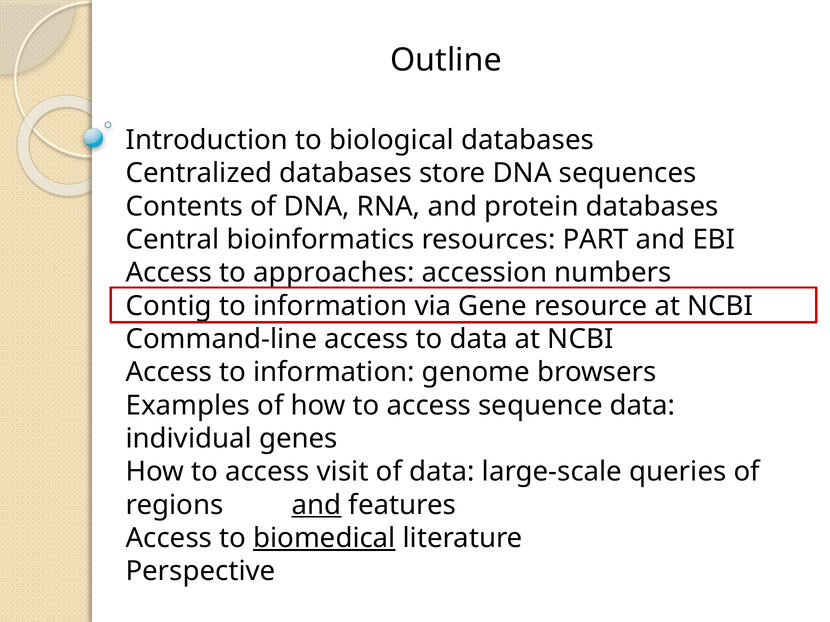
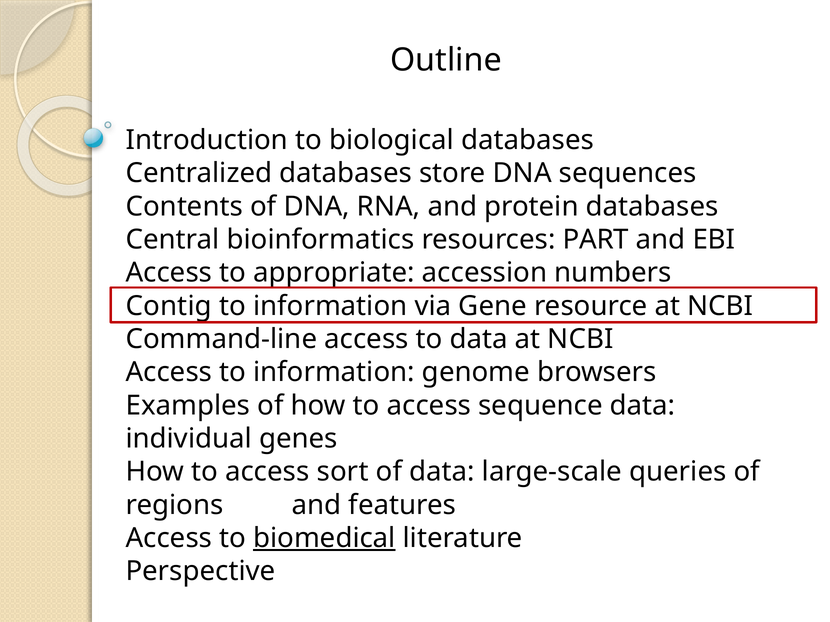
approaches: approaches -> appropriate
visit: visit -> sort
and at (317, 505) underline: present -> none
